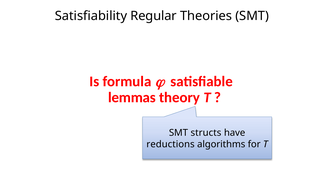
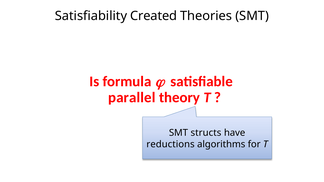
Regular: Regular -> Created
lemmas: lemmas -> parallel
